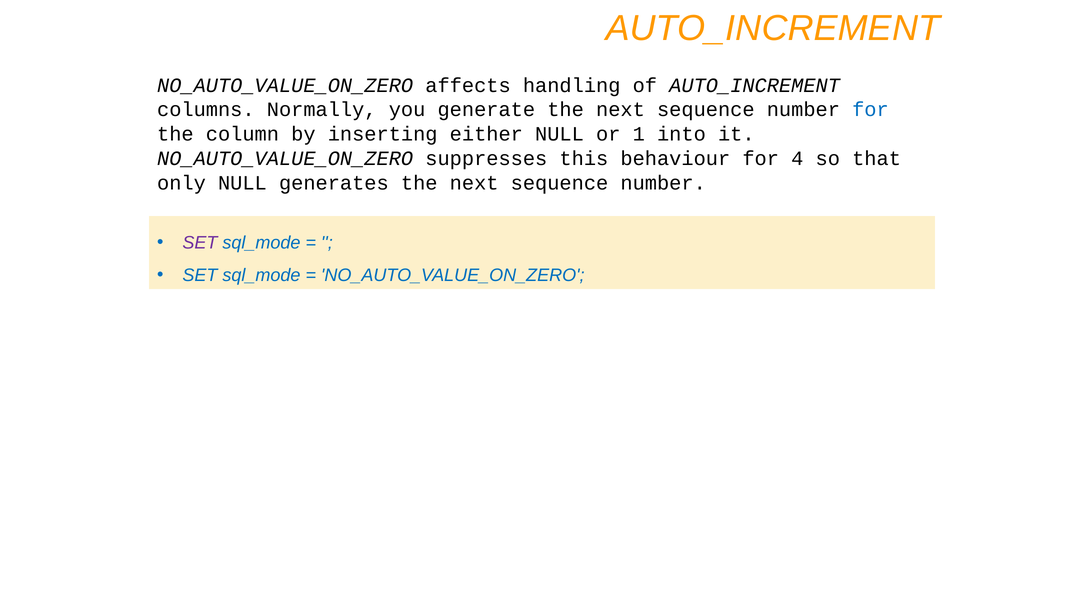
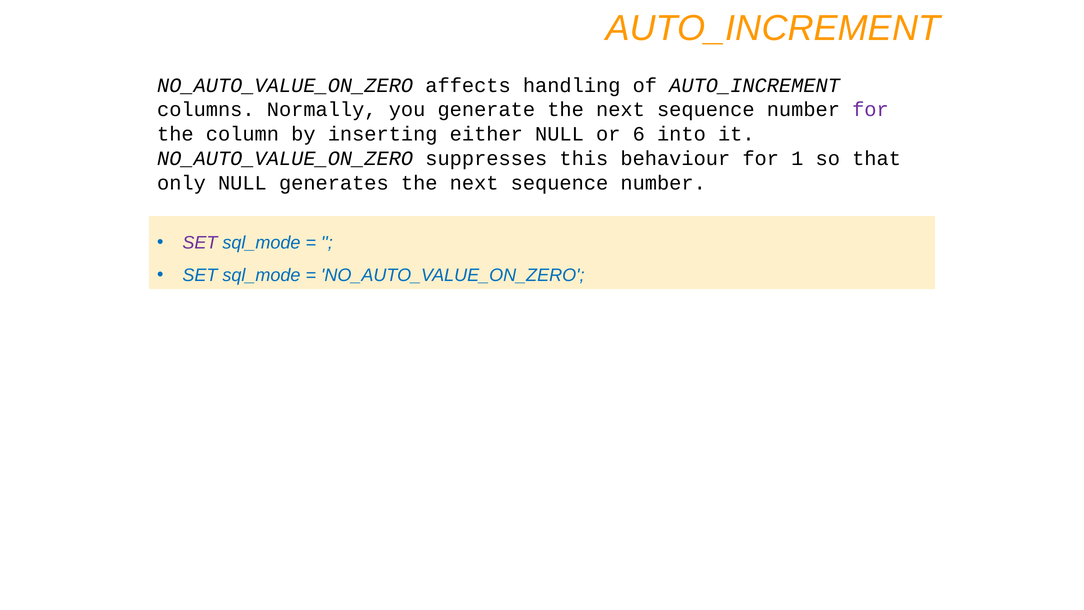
for at (870, 110) colour: blue -> purple
1: 1 -> 6
4: 4 -> 1
